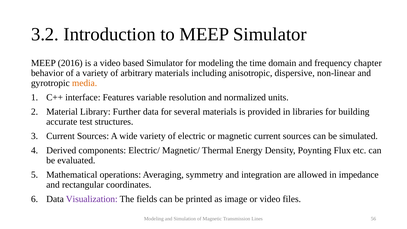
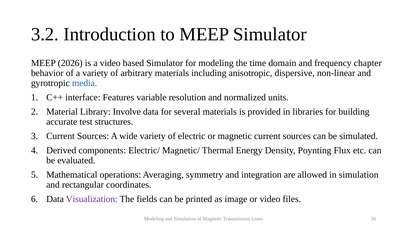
2016: 2016 -> 2026
media colour: orange -> blue
Further: Further -> Involve
in impedance: impedance -> simulation
